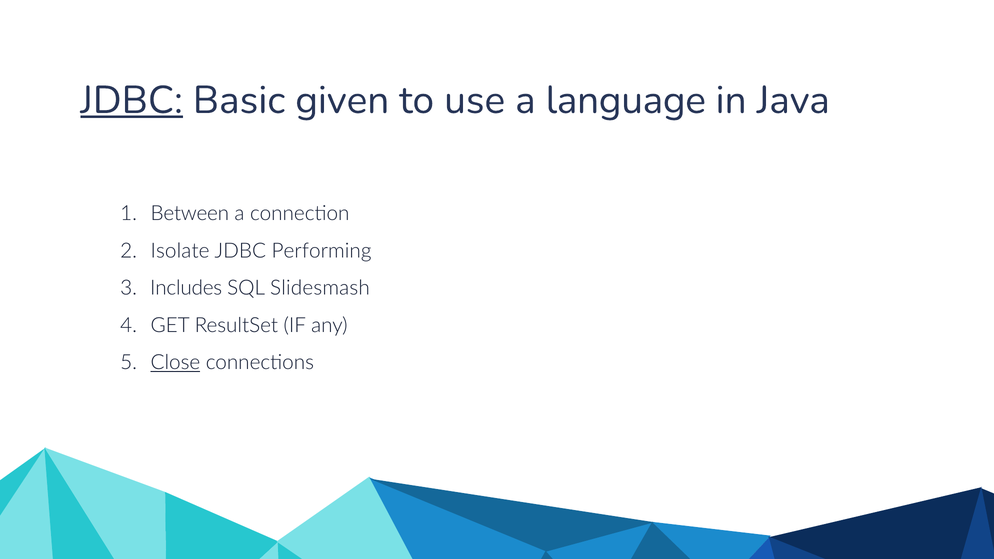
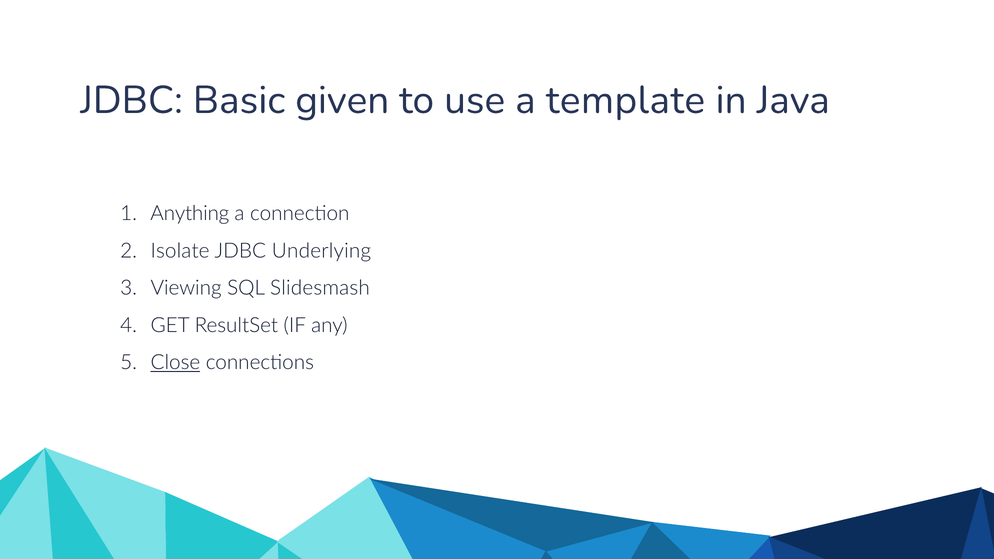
JDBC at (132, 100) underline: present -> none
language: language -> template
Between: Between -> Anything
Performing: Performing -> Underlying
Includes: Includes -> Viewing
